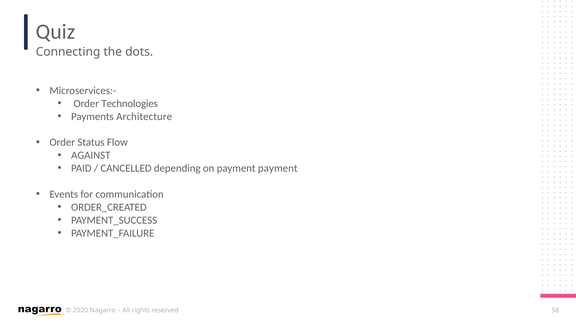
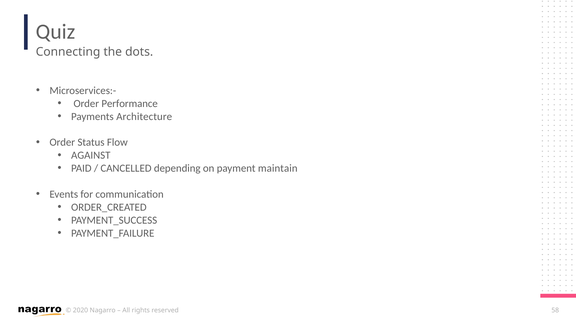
Technologies: Technologies -> Performance
payment payment: payment -> maintain
